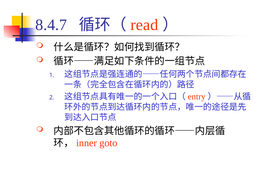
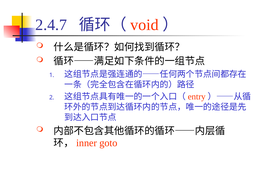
8.4.7: 8.4.7 -> 2.4.7
read: read -> void
